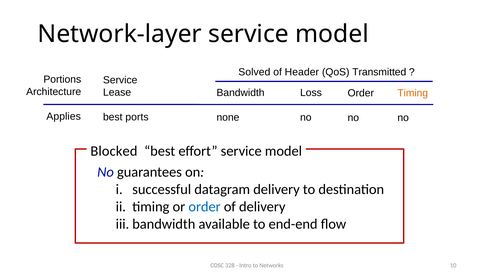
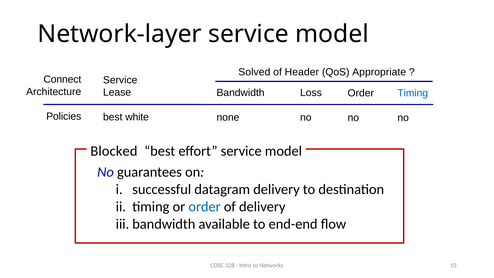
Transmitted: Transmitted -> Appropriate
Portions: Portions -> Connect
Timing at (413, 93) colour: orange -> blue
Applies: Applies -> Policies
ports: ports -> white
